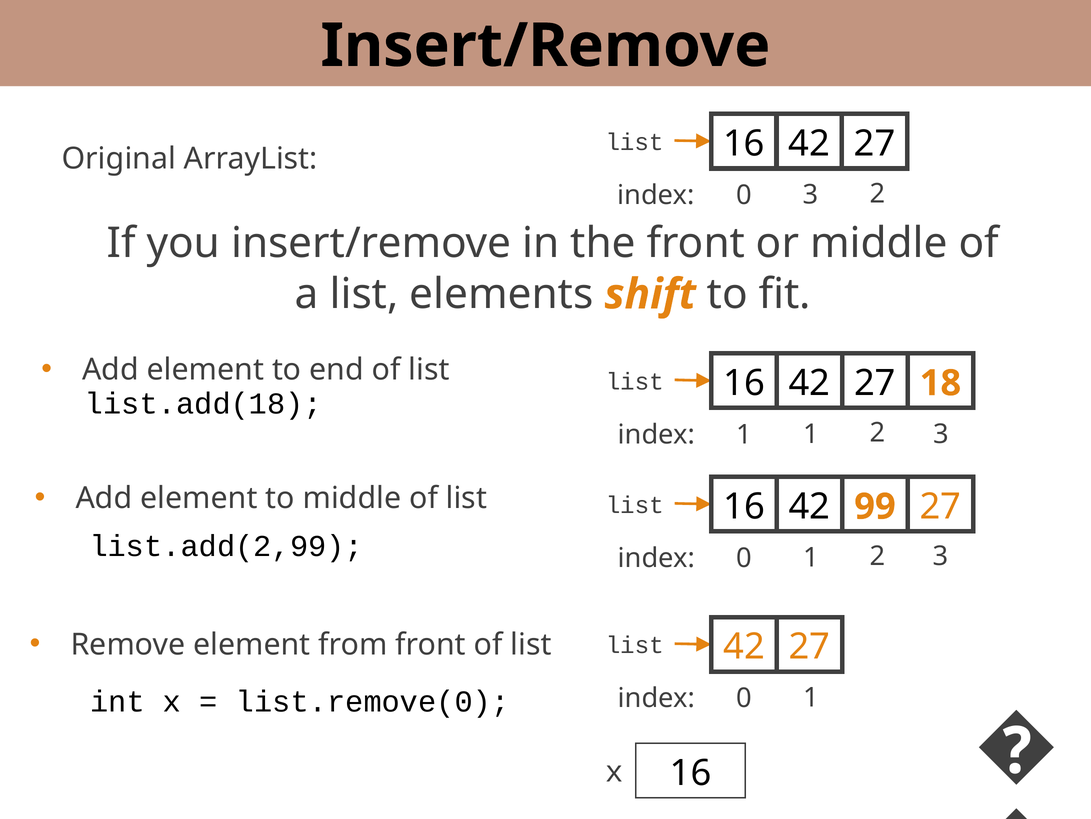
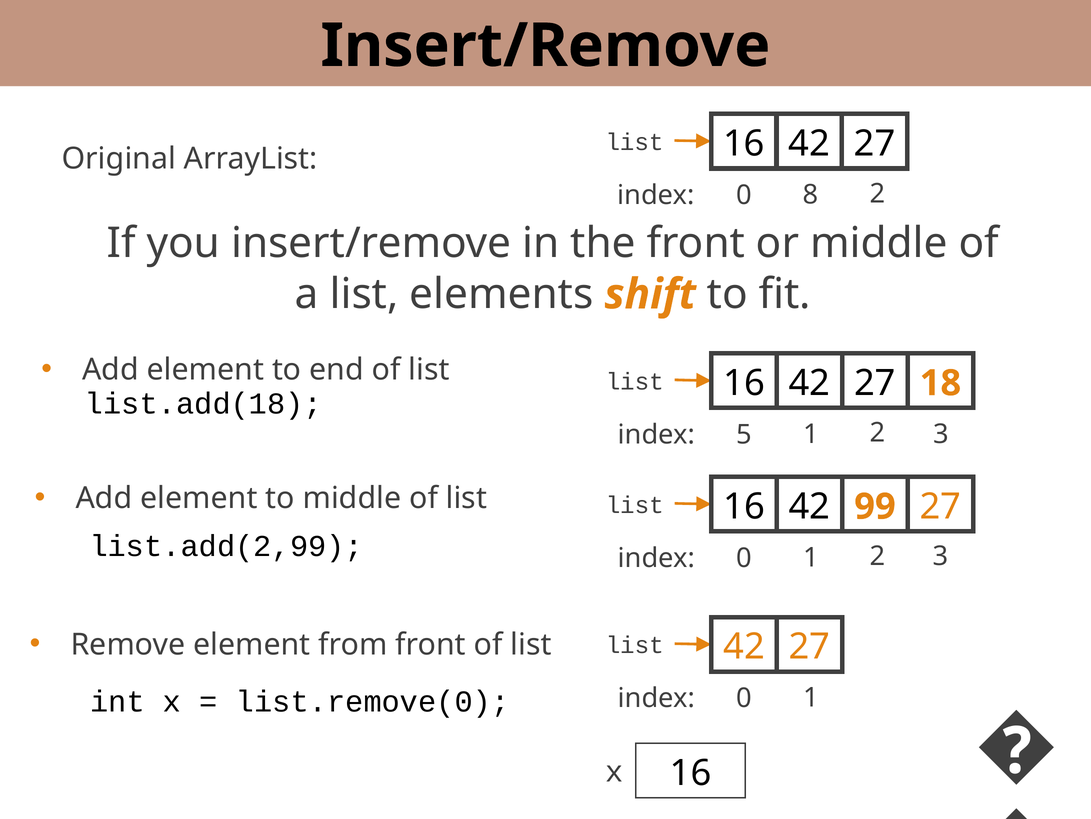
0 3: 3 -> 8
index 1: 1 -> 5
